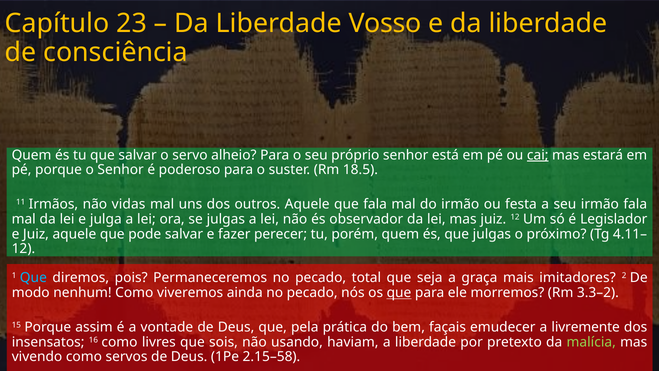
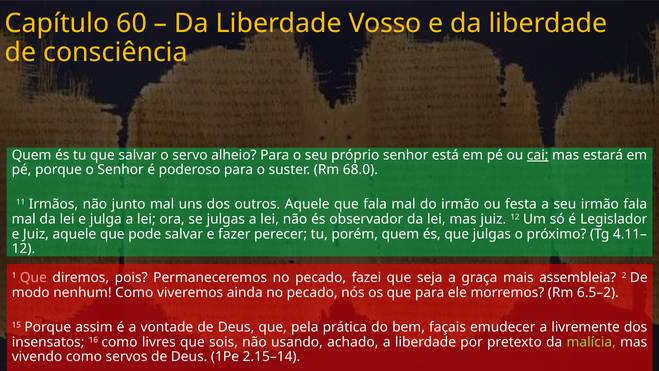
23: 23 -> 60
18.5: 18.5 -> 68.0
vidas: vidas -> junto
Que at (33, 278) colour: light blue -> pink
total: total -> fazei
imitadores: imitadores -> assembleia
que at (399, 293) underline: present -> none
3.3–2: 3.3–2 -> 6.5–2
haviam: haviam -> achado
2.15–58: 2.15–58 -> 2.15–14
